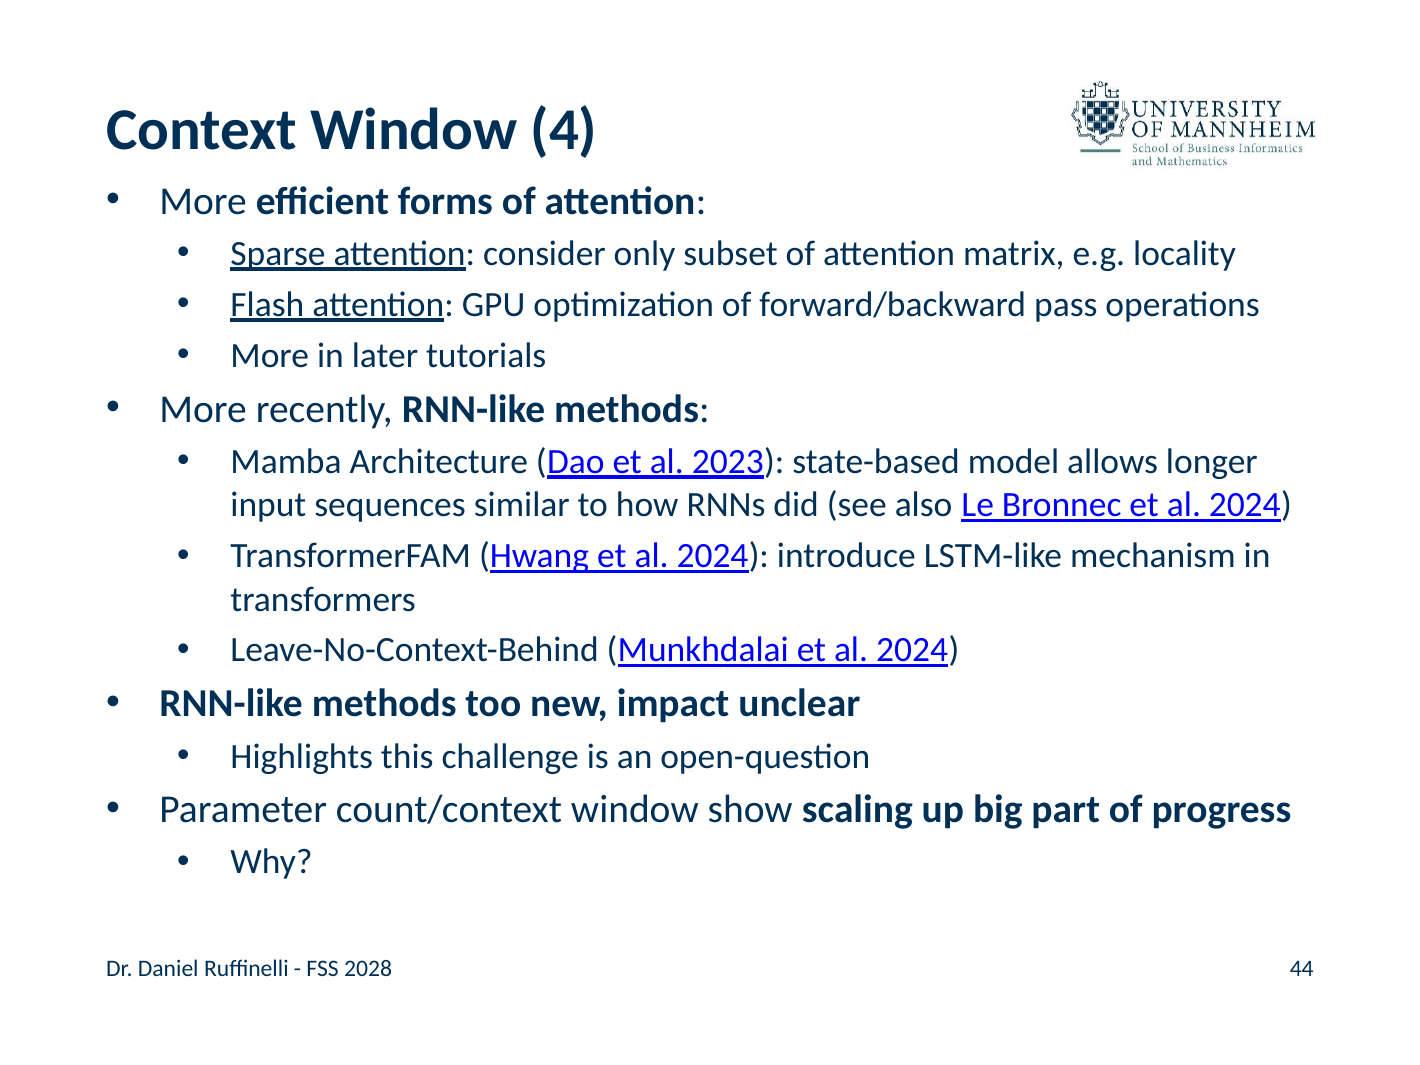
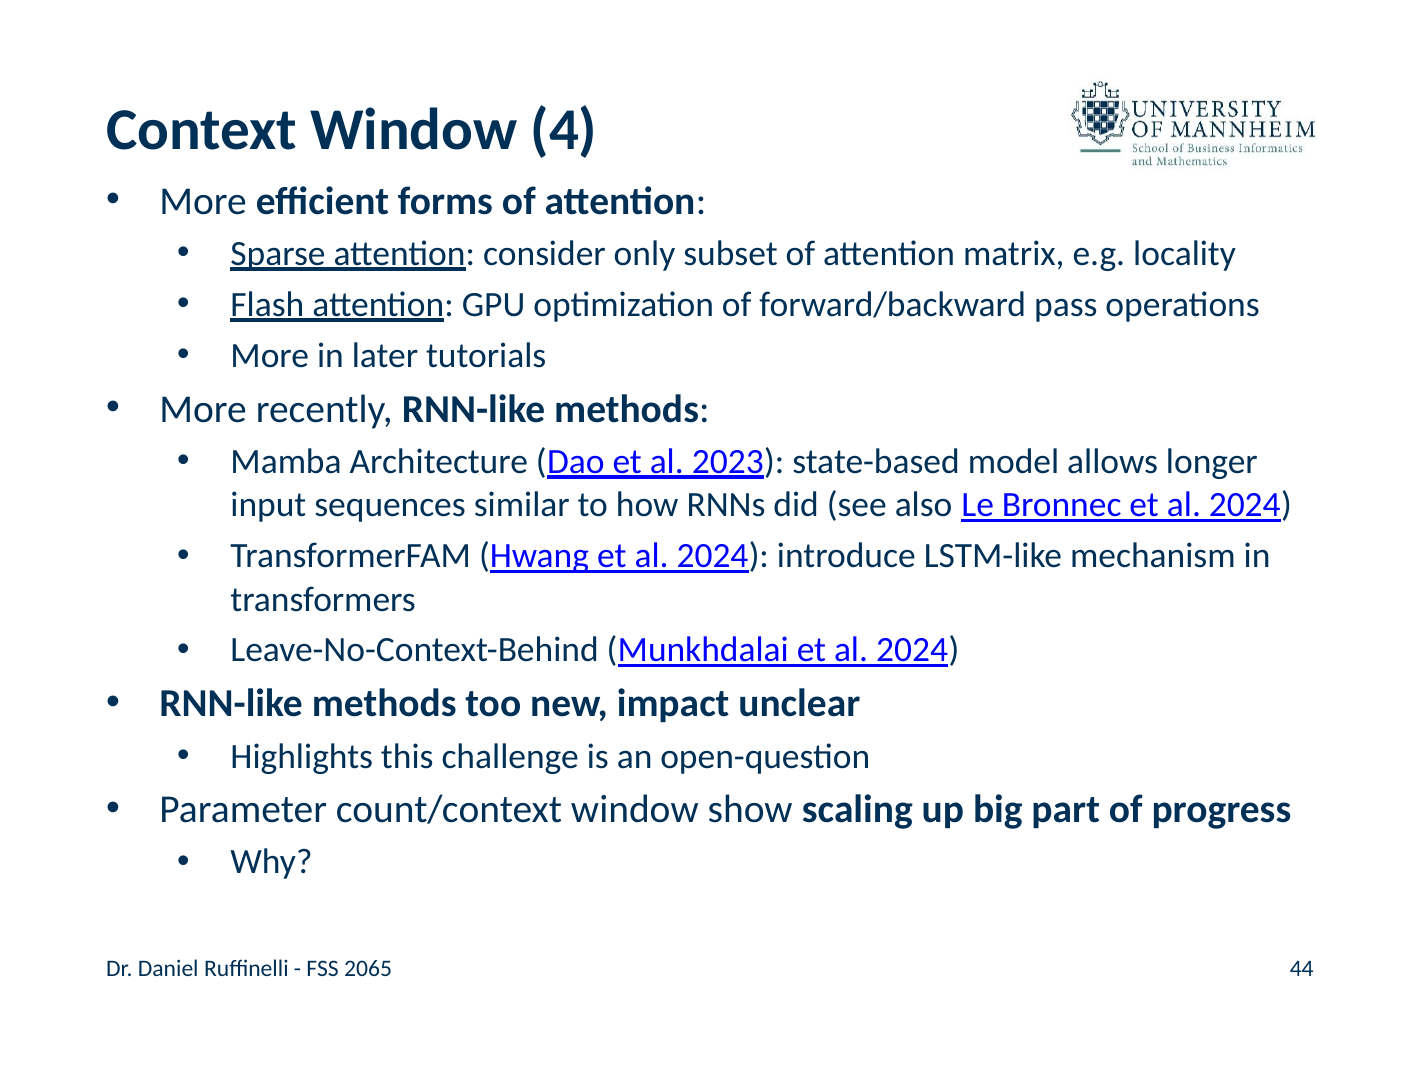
2028: 2028 -> 2065
